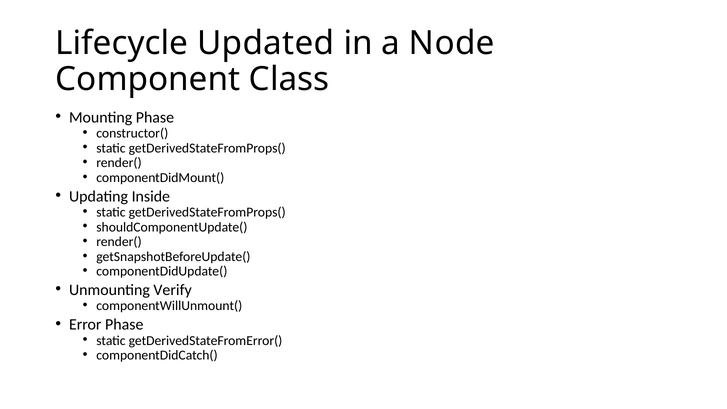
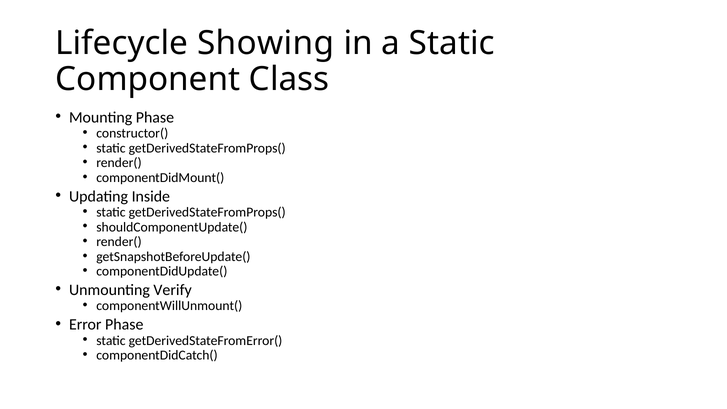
Updated: Updated -> Showing
a Node: Node -> Static
